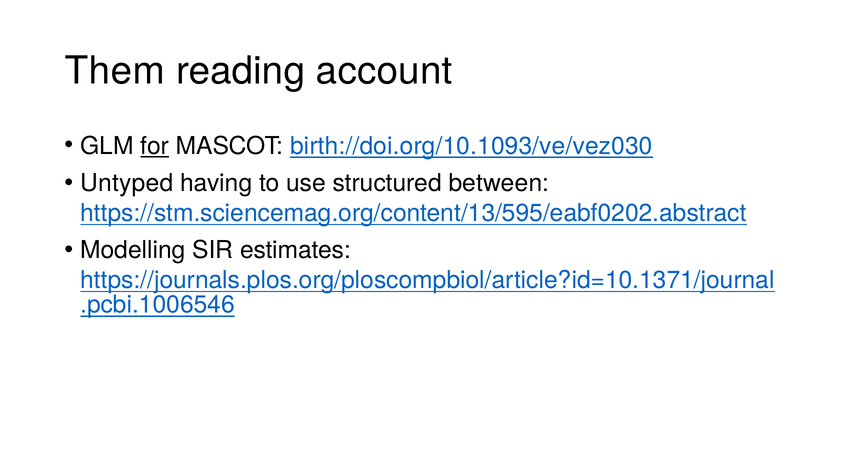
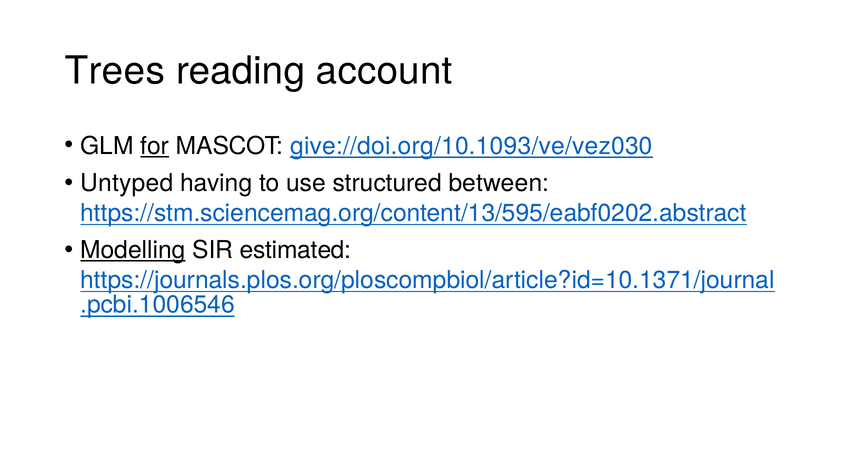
Them: Them -> Trees
birth://doi.org/10.1093/ve/vez030: birth://doi.org/10.1093/ve/vez030 -> give://doi.org/10.1093/ve/vez030
Modelling underline: none -> present
estimates: estimates -> estimated
